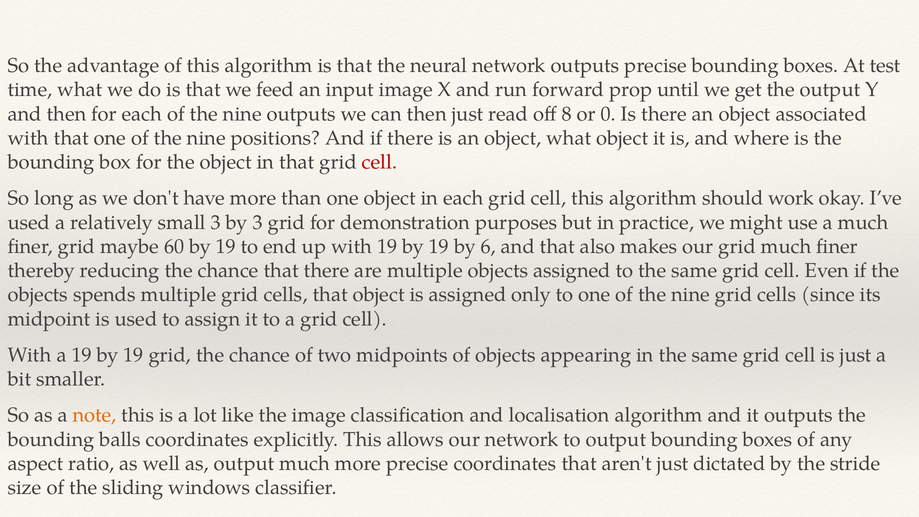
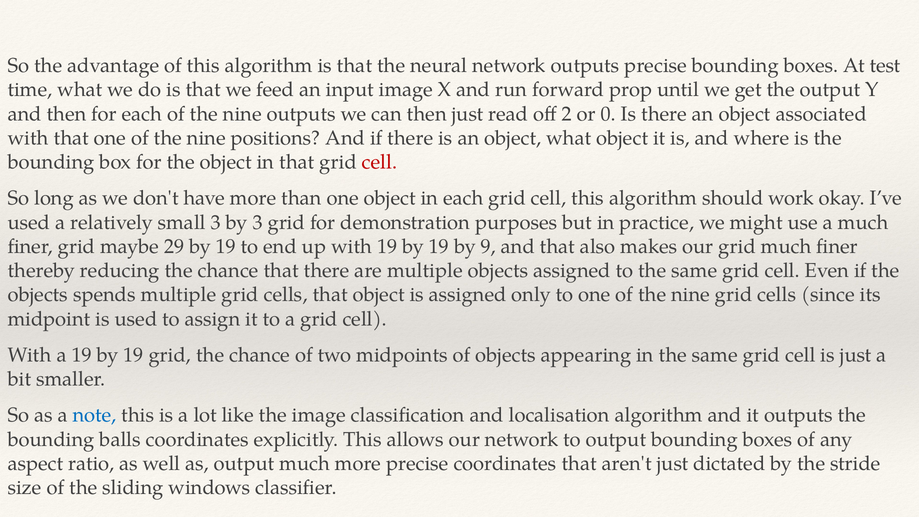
8: 8 -> 2
60: 60 -> 29
6: 6 -> 9
note colour: orange -> blue
